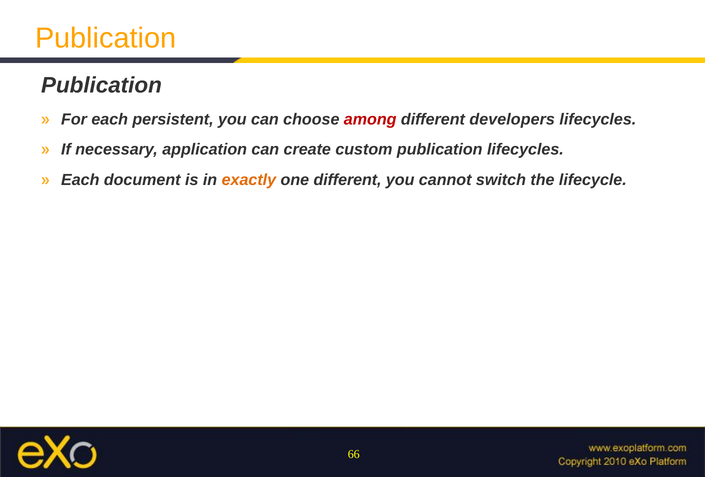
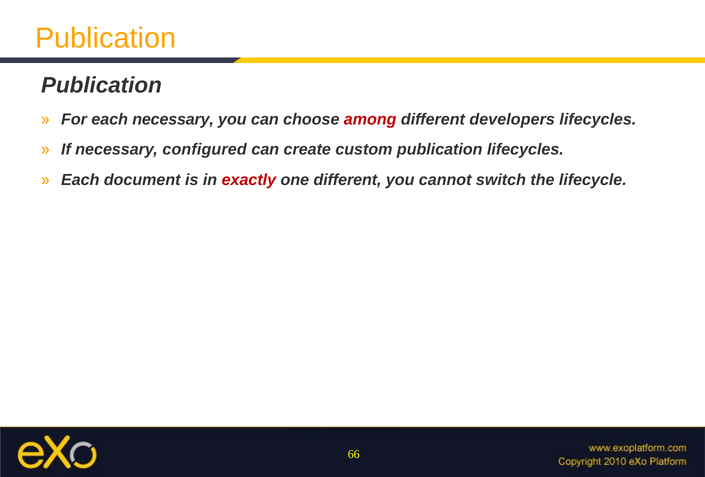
each persistent: persistent -> necessary
application: application -> configured
exactly colour: orange -> red
